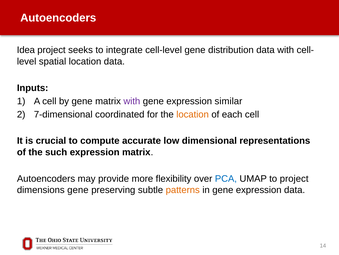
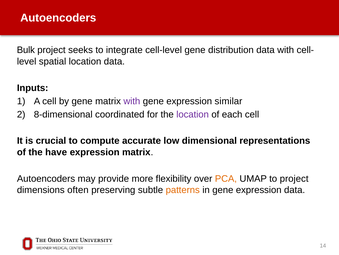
Idea: Idea -> Bulk
7-dimensional: 7-dimensional -> 8-dimensional
location at (193, 114) colour: orange -> purple
such: such -> have
PCA colour: blue -> orange
dimensions gene: gene -> often
